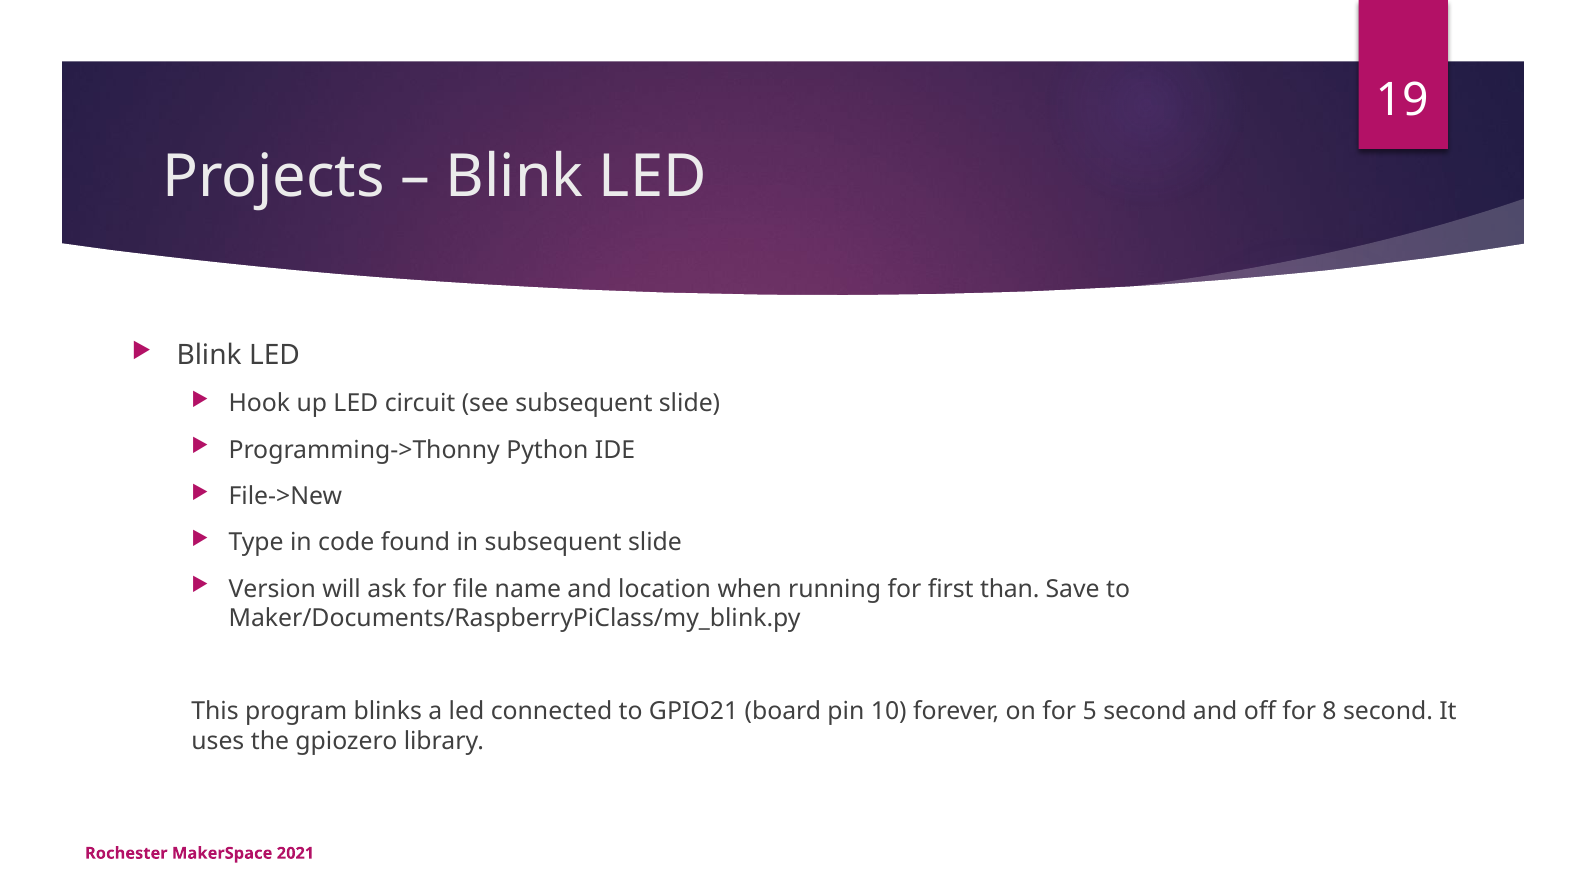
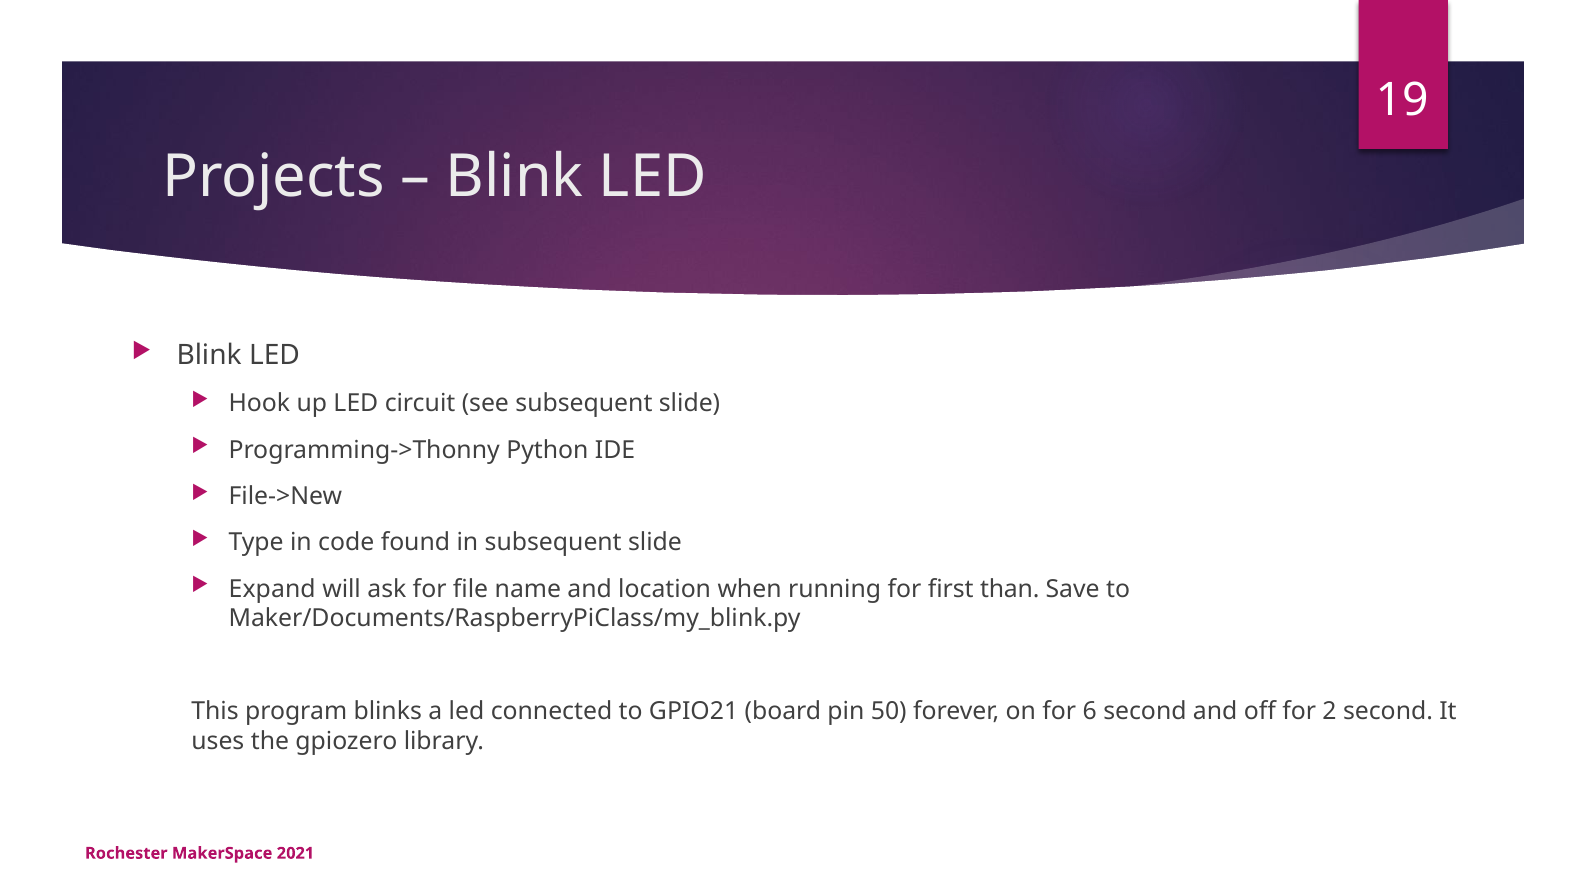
Version: Version -> Expand
10: 10 -> 50
5: 5 -> 6
8: 8 -> 2
